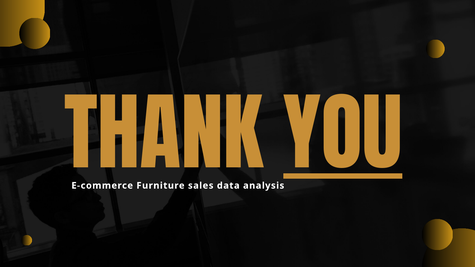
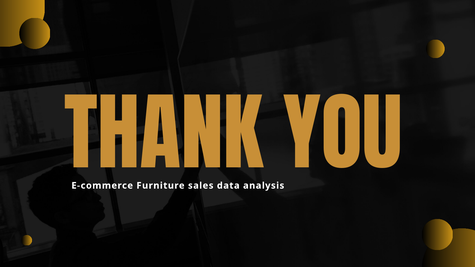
YOU underline: present -> none
